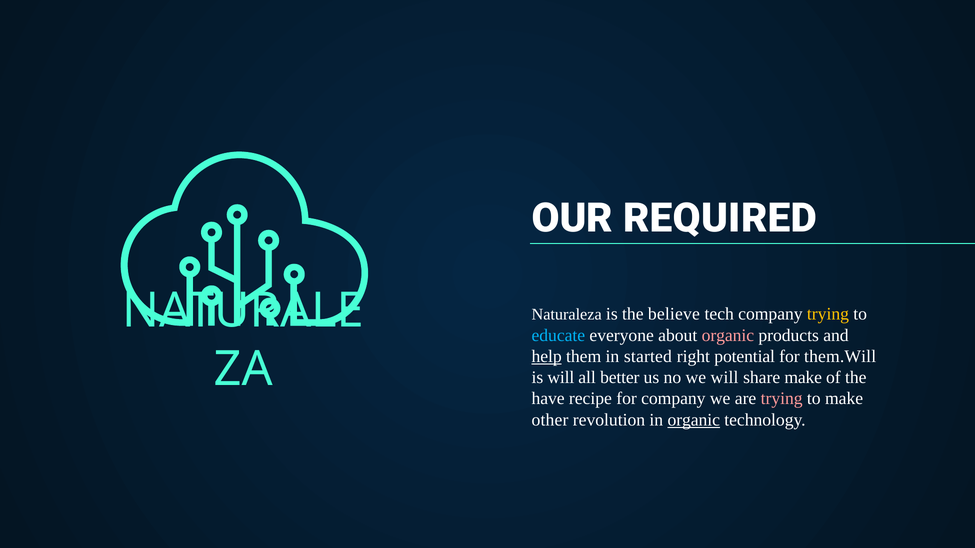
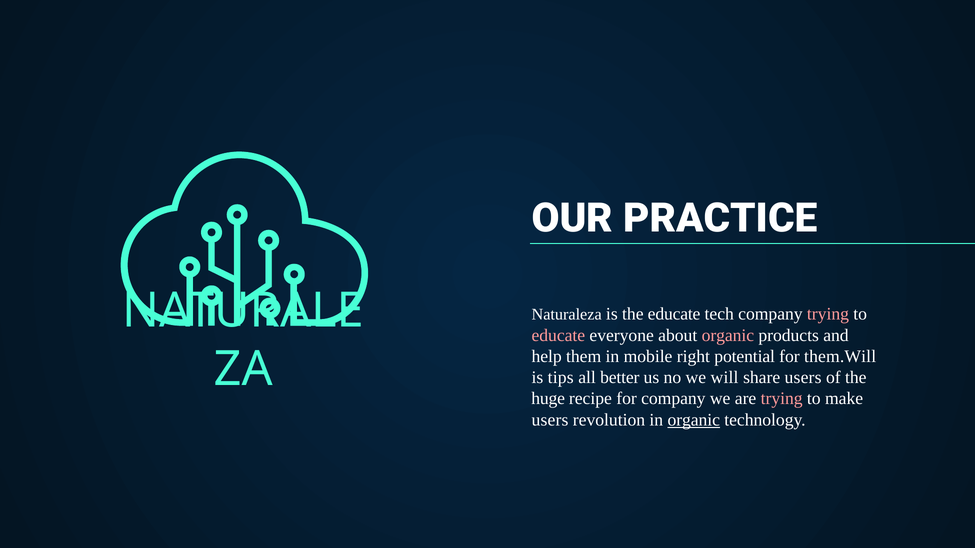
REQUIRED: REQUIRED -> PRACTICE
the believe: believe -> educate
trying at (828, 314) colour: yellow -> pink
educate at (558, 336) colour: light blue -> pink
help underline: present -> none
started: started -> mobile
is will: will -> tips
share make: make -> users
have: have -> huge
other at (550, 420): other -> users
